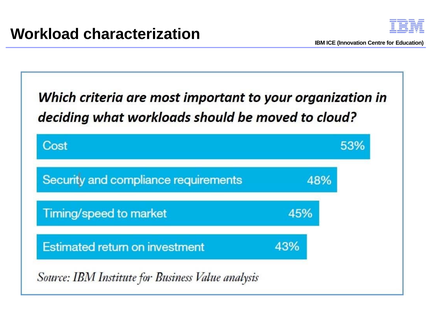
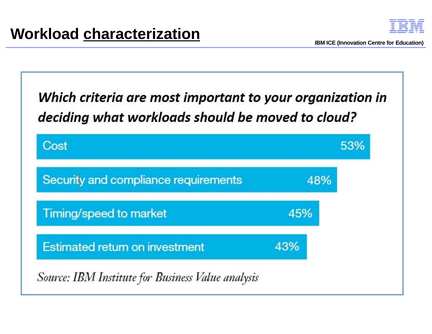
characterization underline: none -> present
